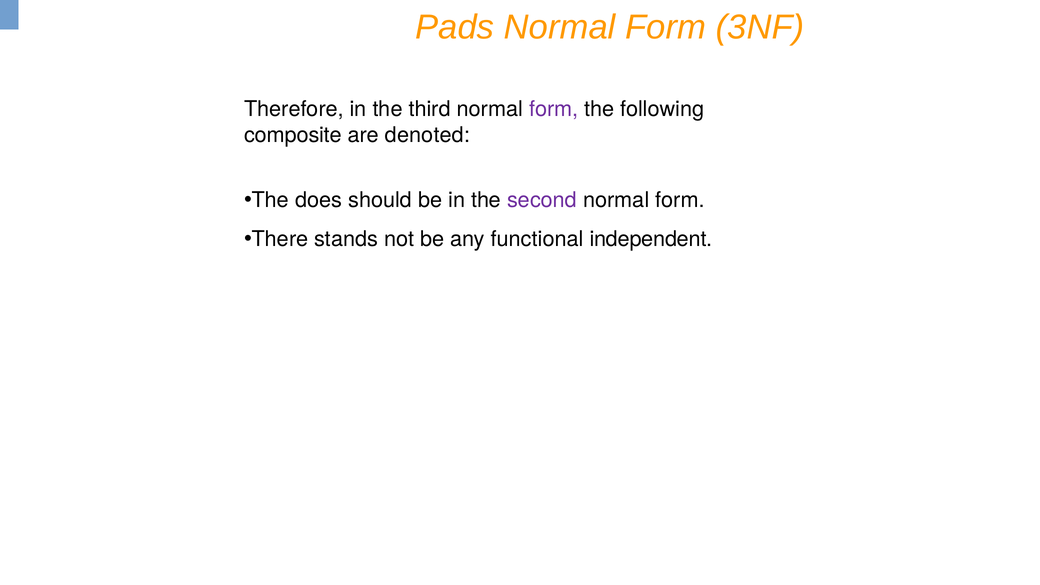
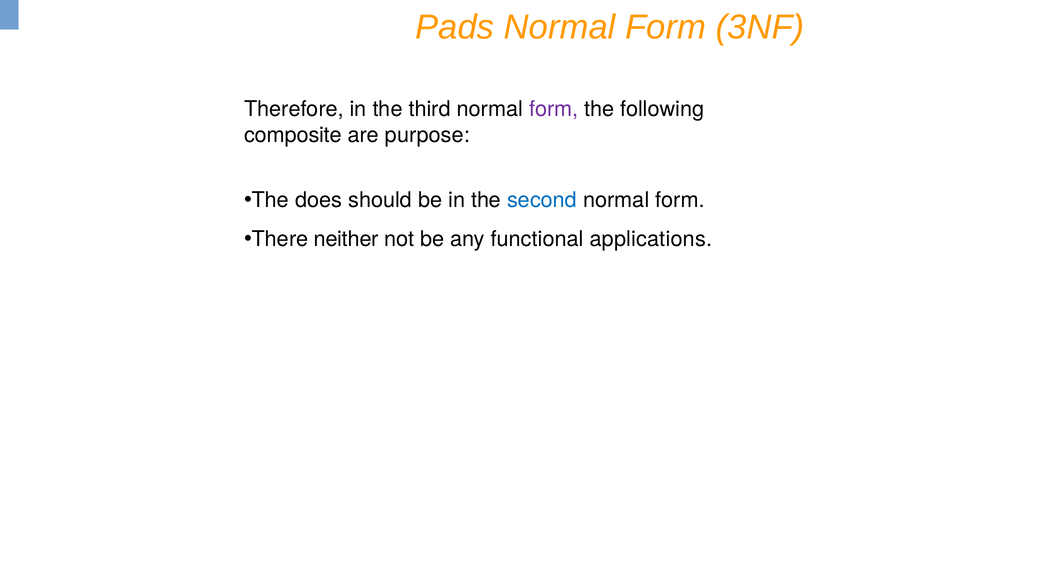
denoted: denoted -> purpose
second colour: purple -> blue
stands: stands -> neither
independent: independent -> applications
